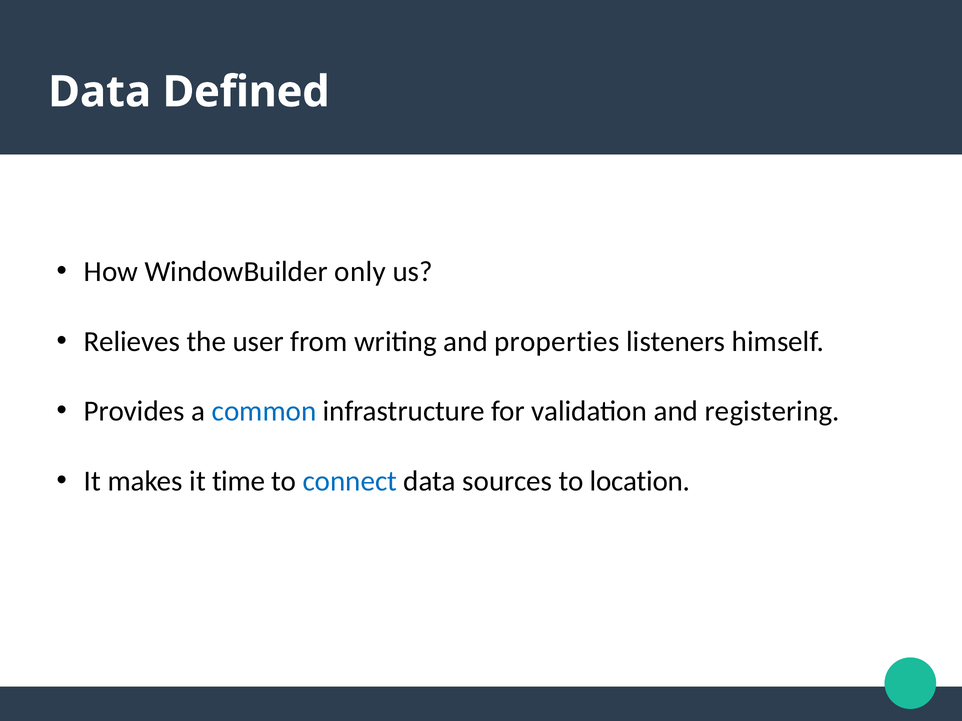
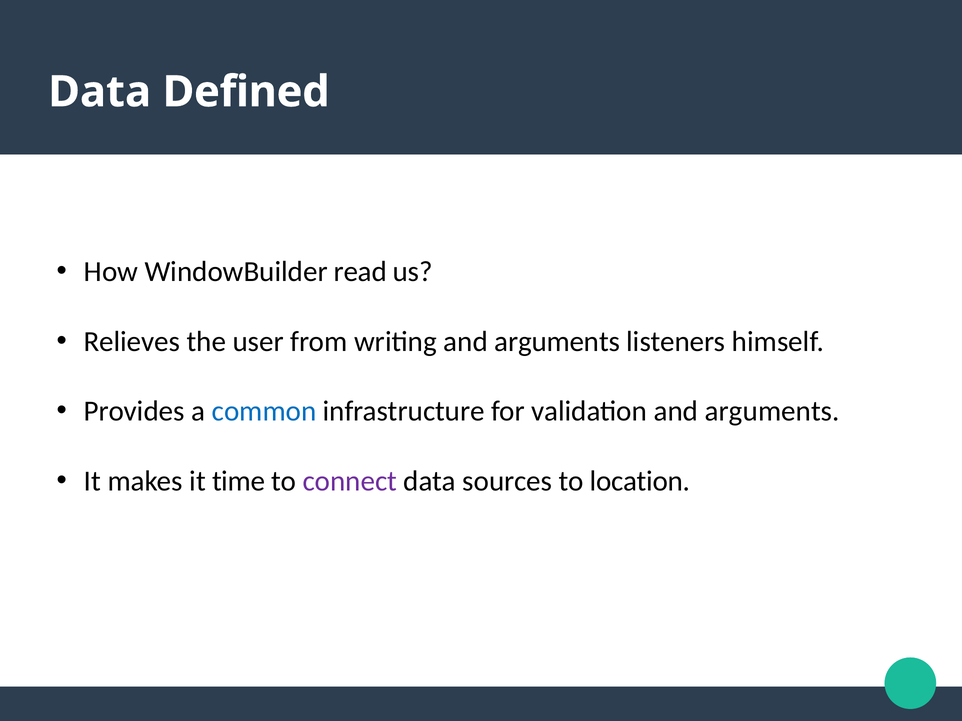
only: only -> read
writing and properties: properties -> arguments
validation and registering: registering -> arguments
connect colour: blue -> purple
